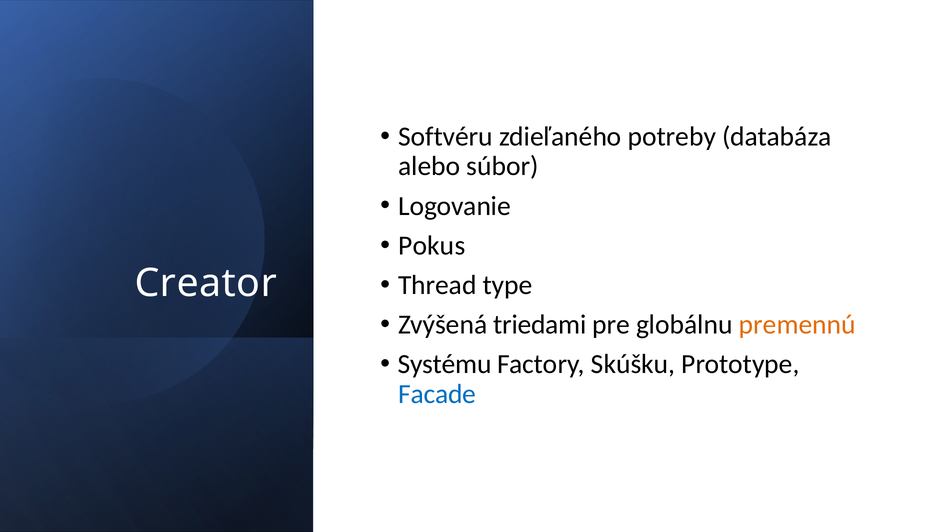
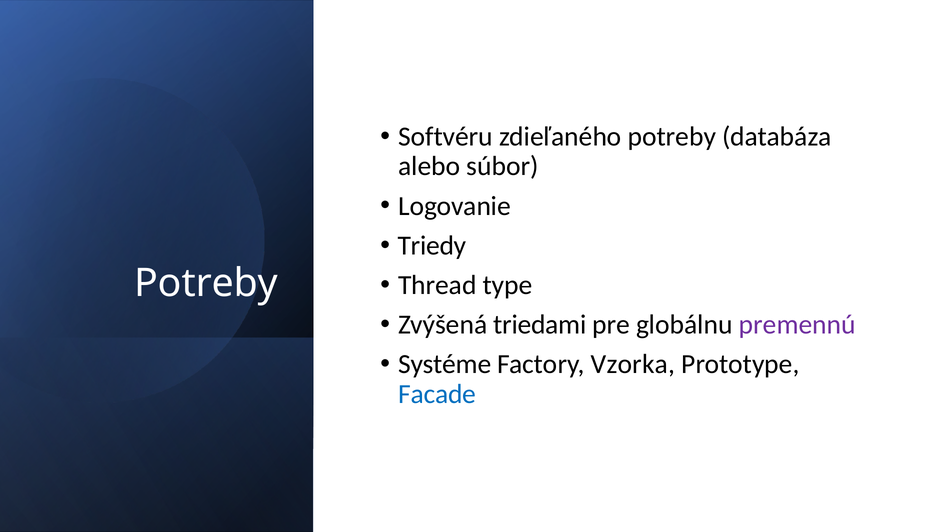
Pokus: Pokus -> Triedy
Creator at (206, 283): Creator -> Potreby
premennú colour: orange -> purple
Systému: Systému -> Systéme
Skúšku: Skúšku -> Vzorka
